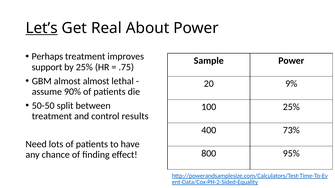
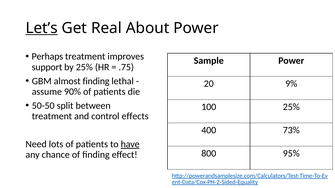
almost almost: almost -> finding
results: results -> effects
have underline: none -> present
